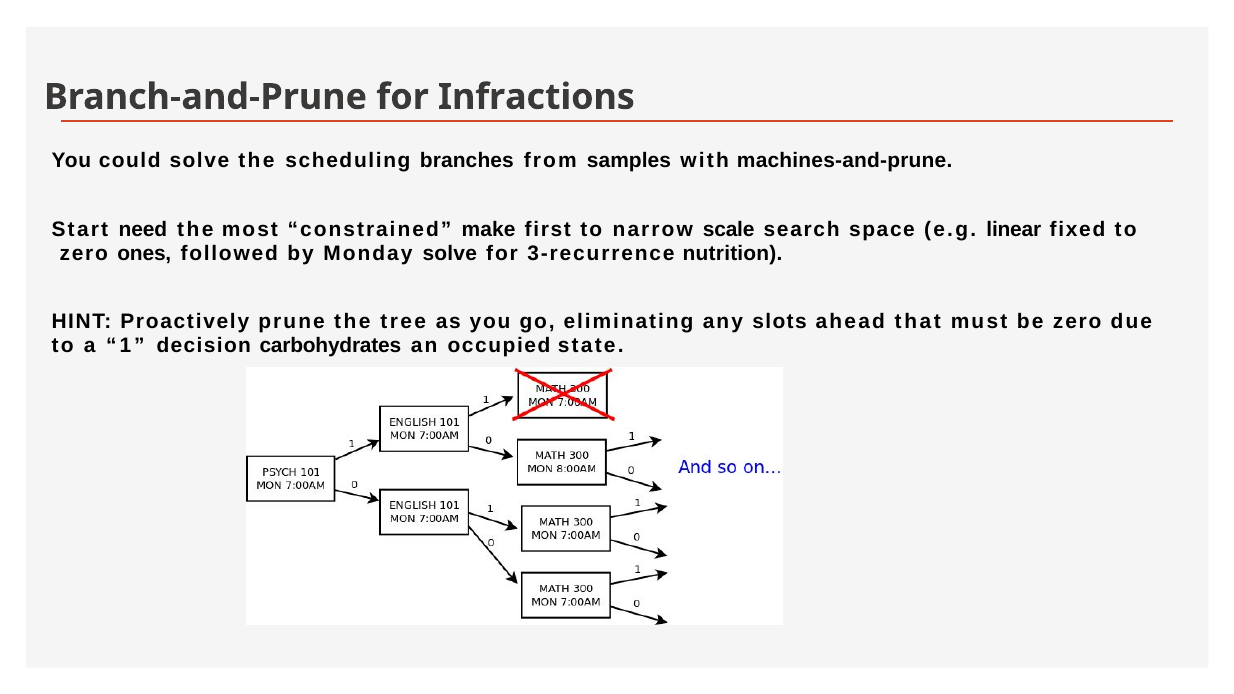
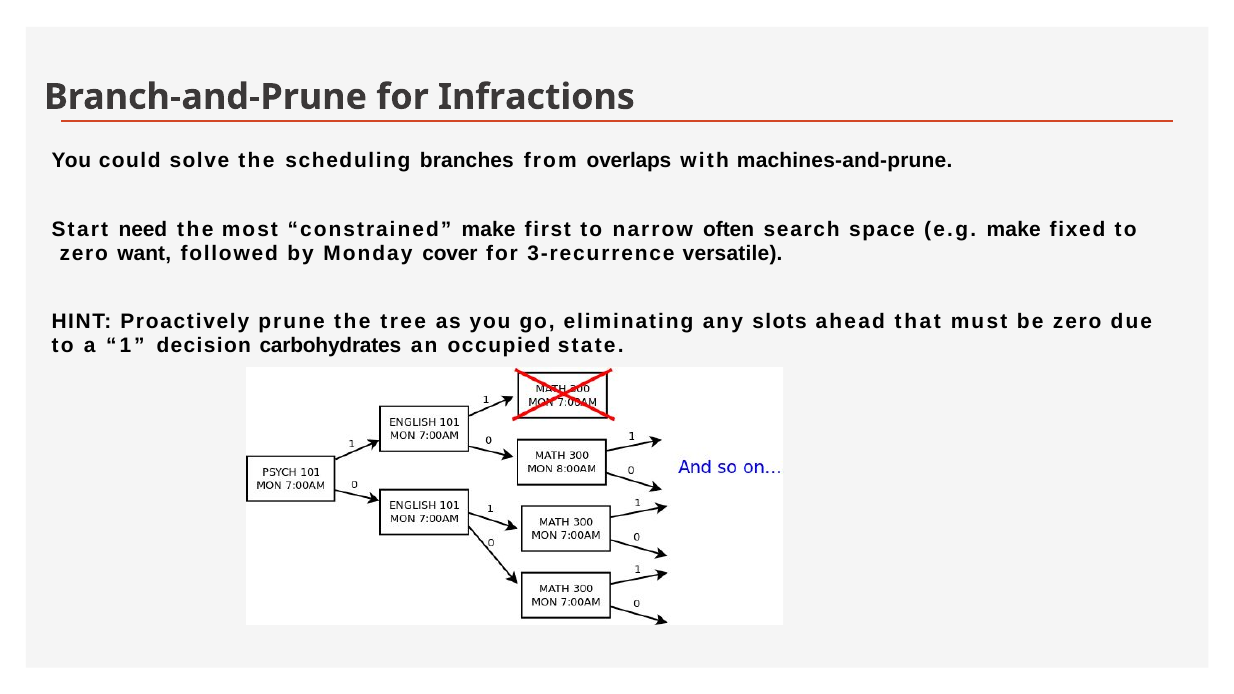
samples: samples -> overlaps
scale: scale -> often
e.g linear: linear -> make
ones: ones -> want
Monday solve: solve -> cover
nutrition: nutrition -> versatile
